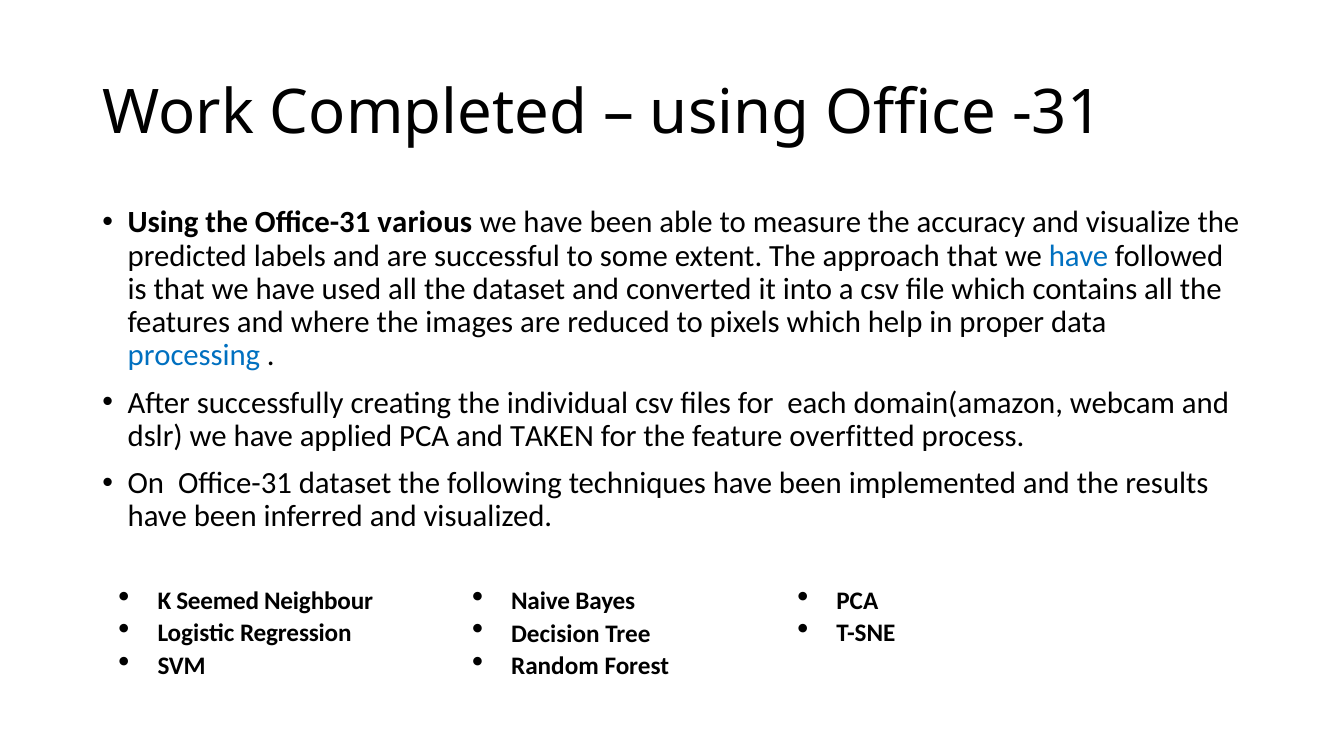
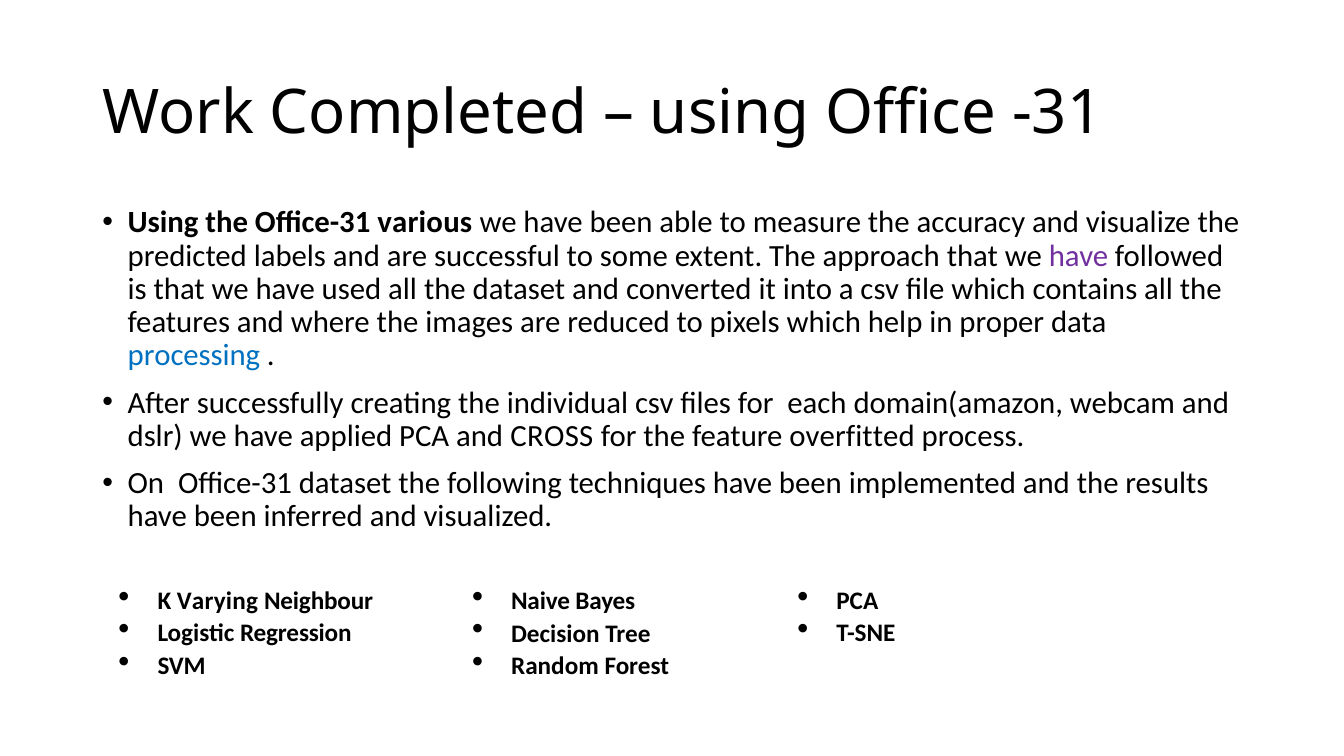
have at (1079, 256) colour: blue -> purple
TAKEN: TAKEN -> CROSS
Seemed: Seemed -> Varying
